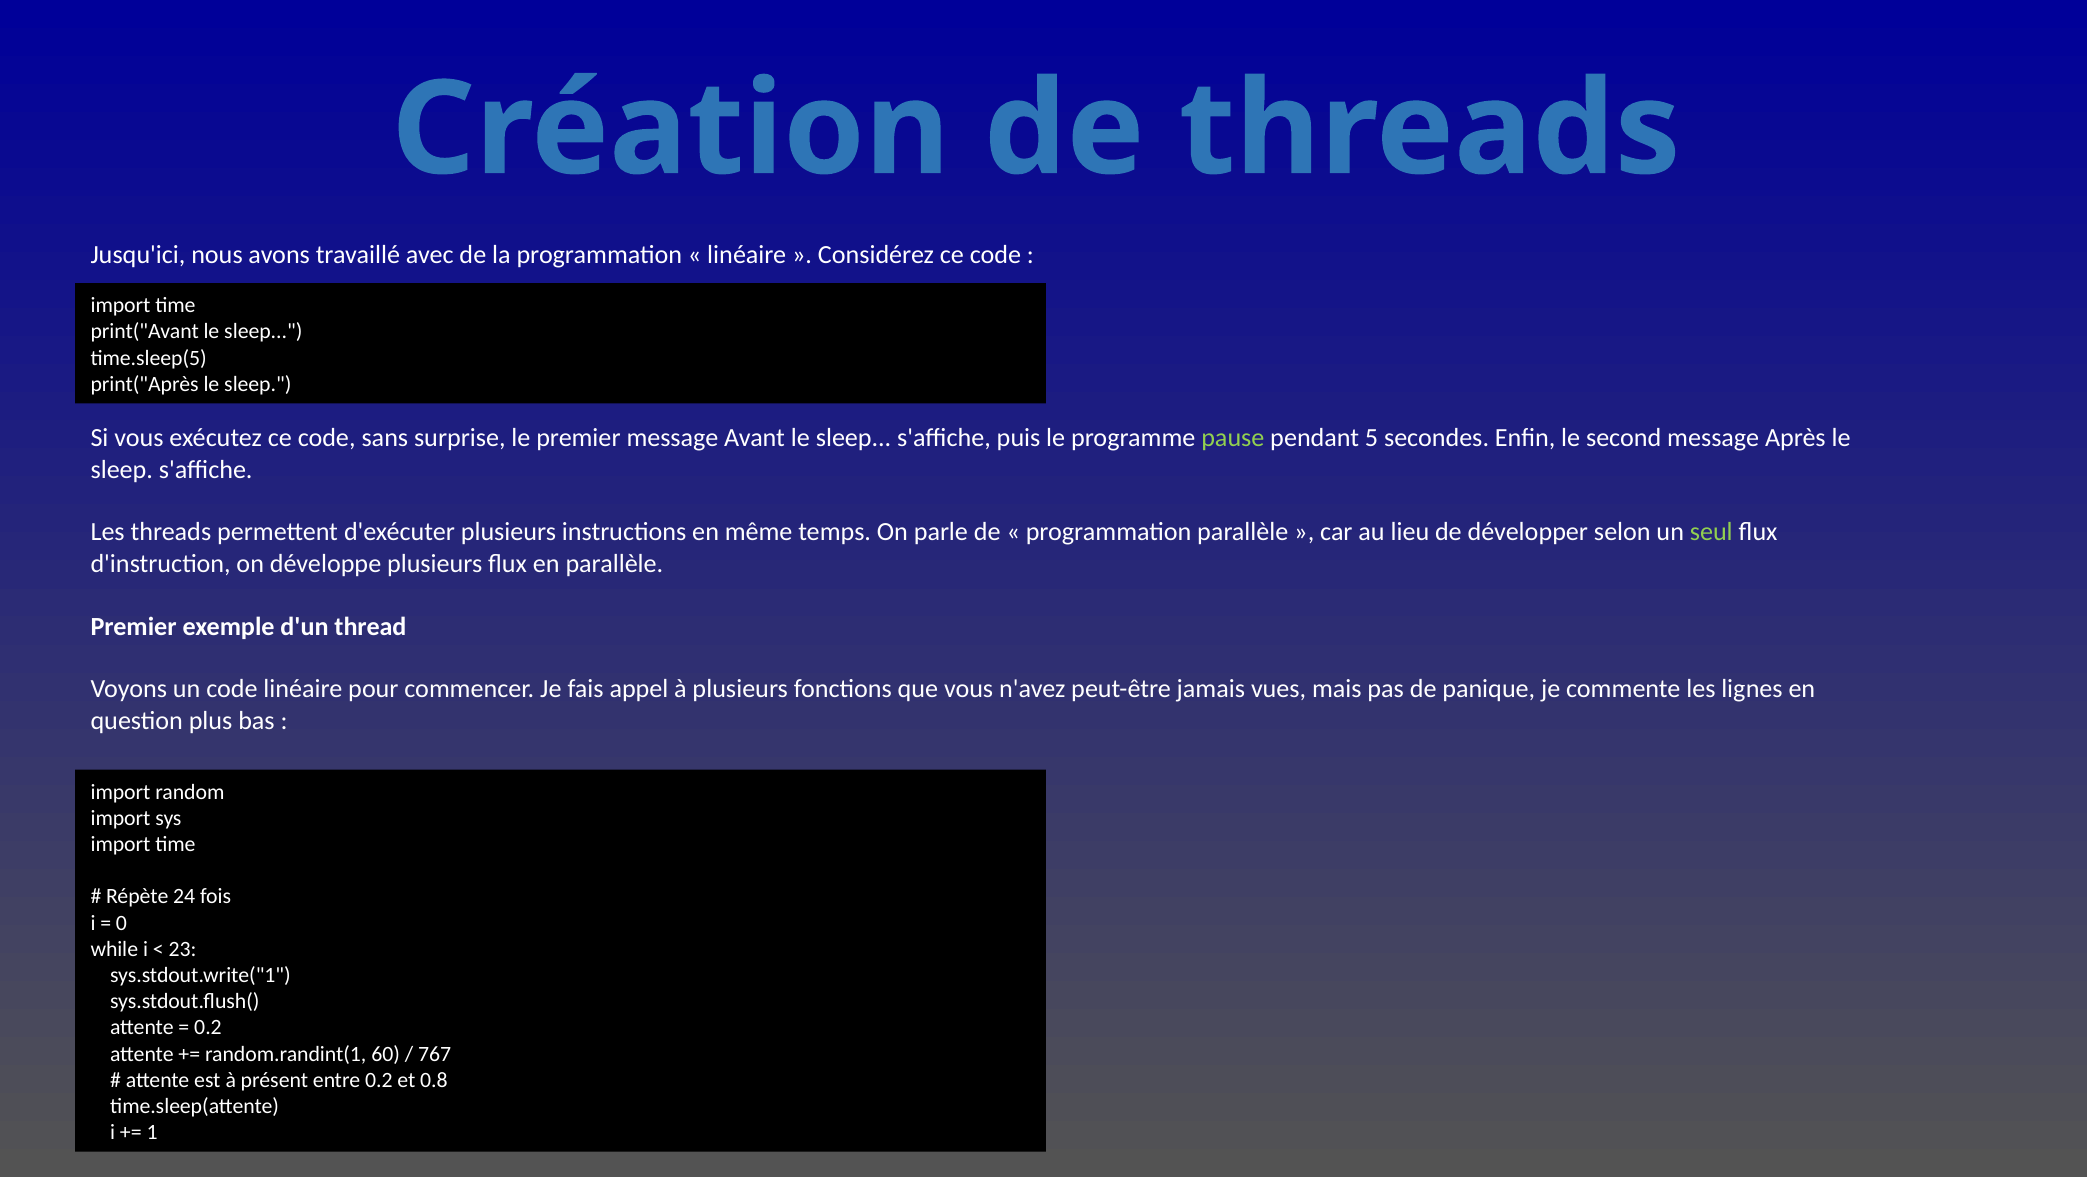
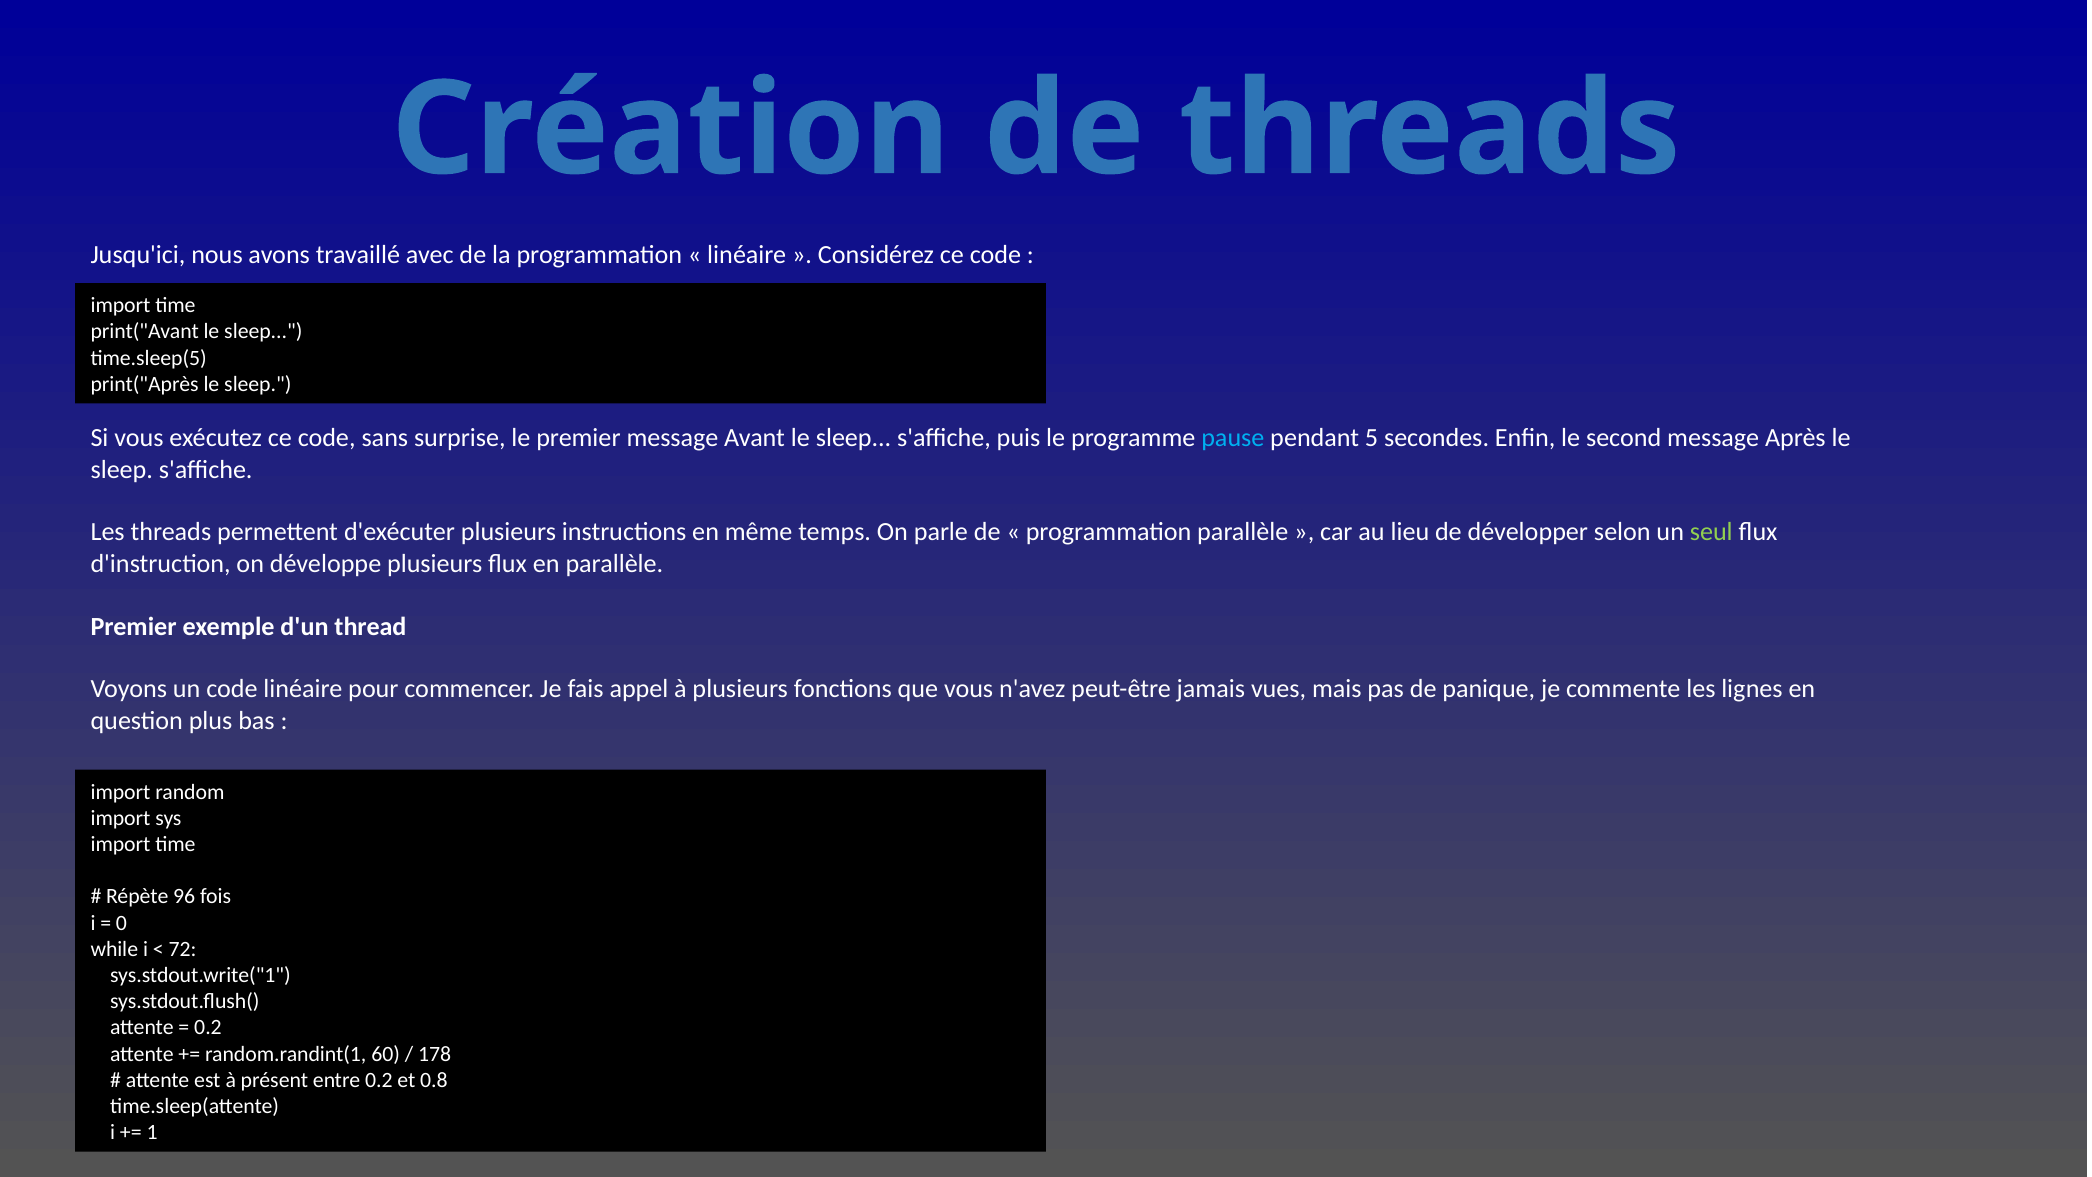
pause colour: light green -> light blue
24: 24 -> 96
23: 23 -> 72
767: 767 -> 178
